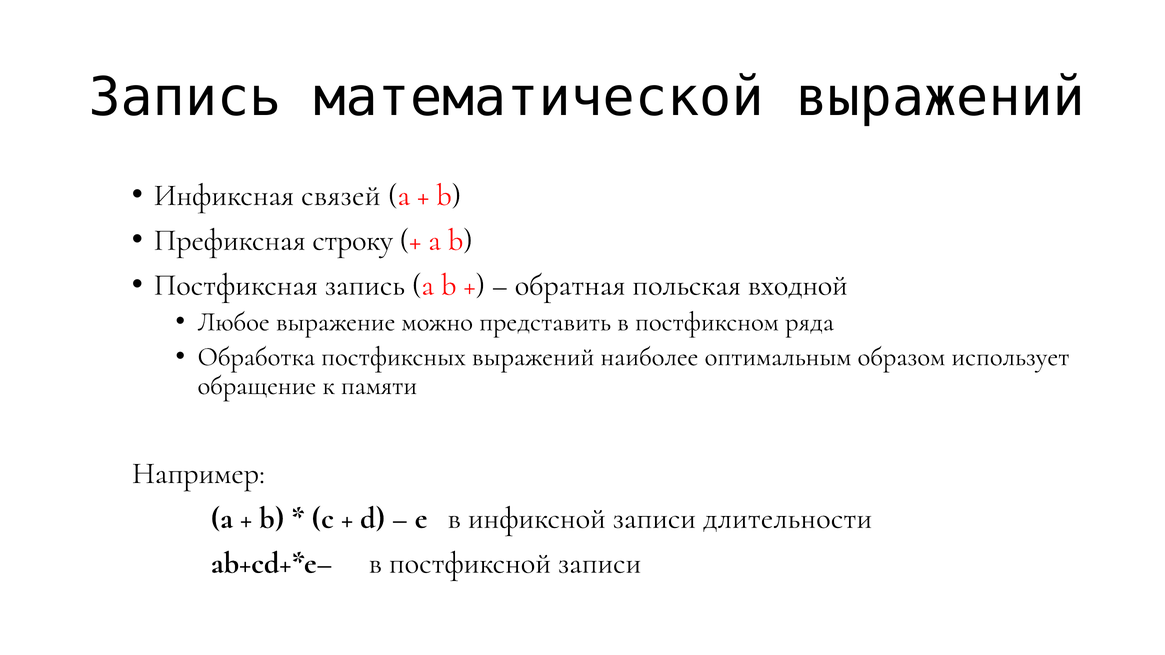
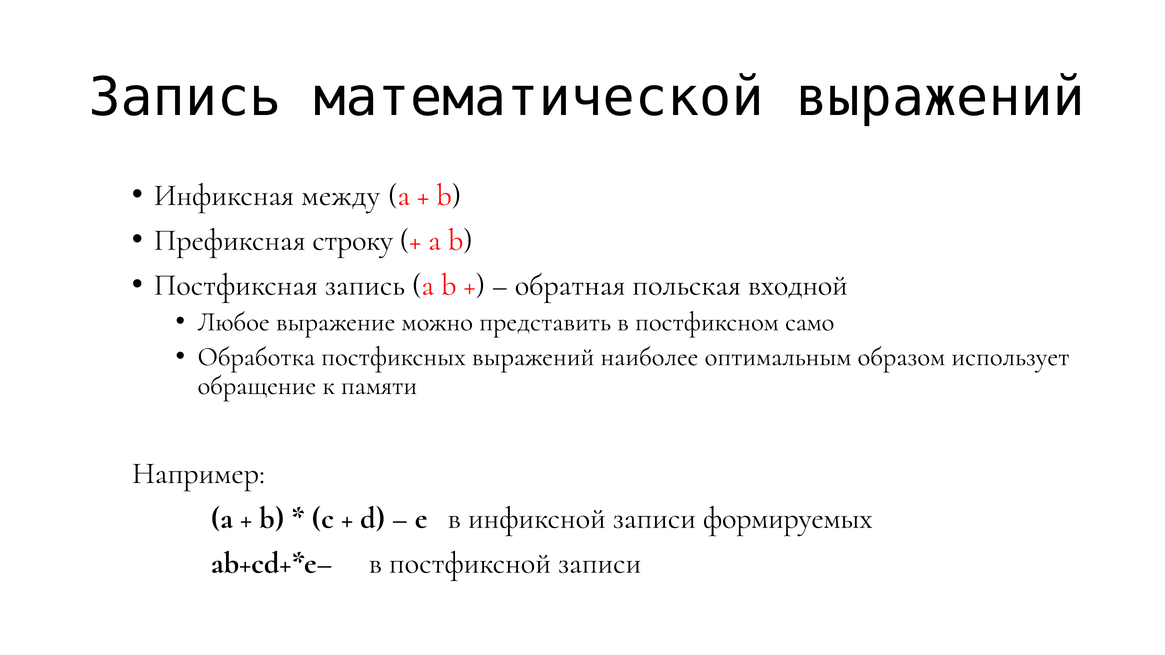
связей: связей -> между
ряда: ряда -> само
длительности: длительности -> формируемых
